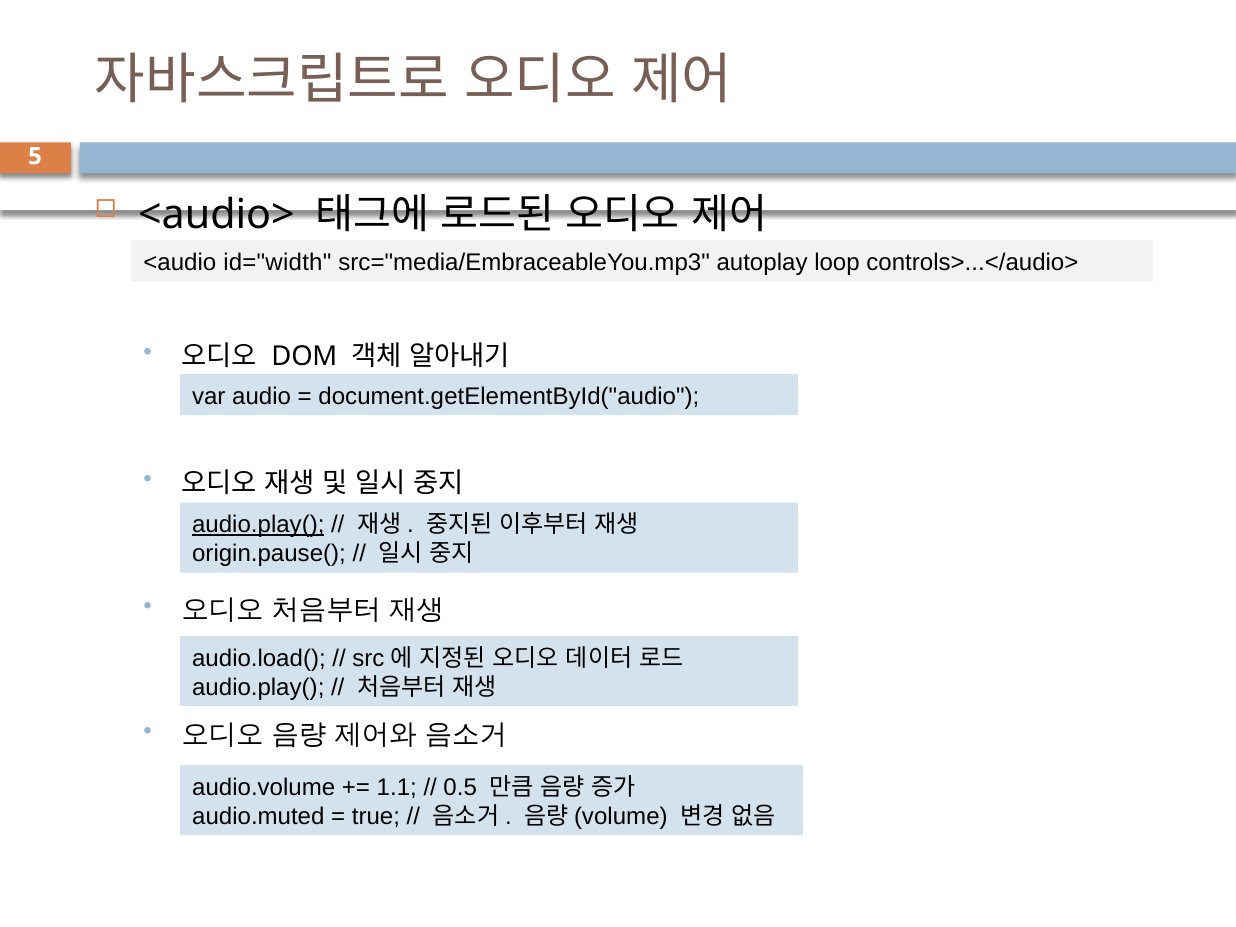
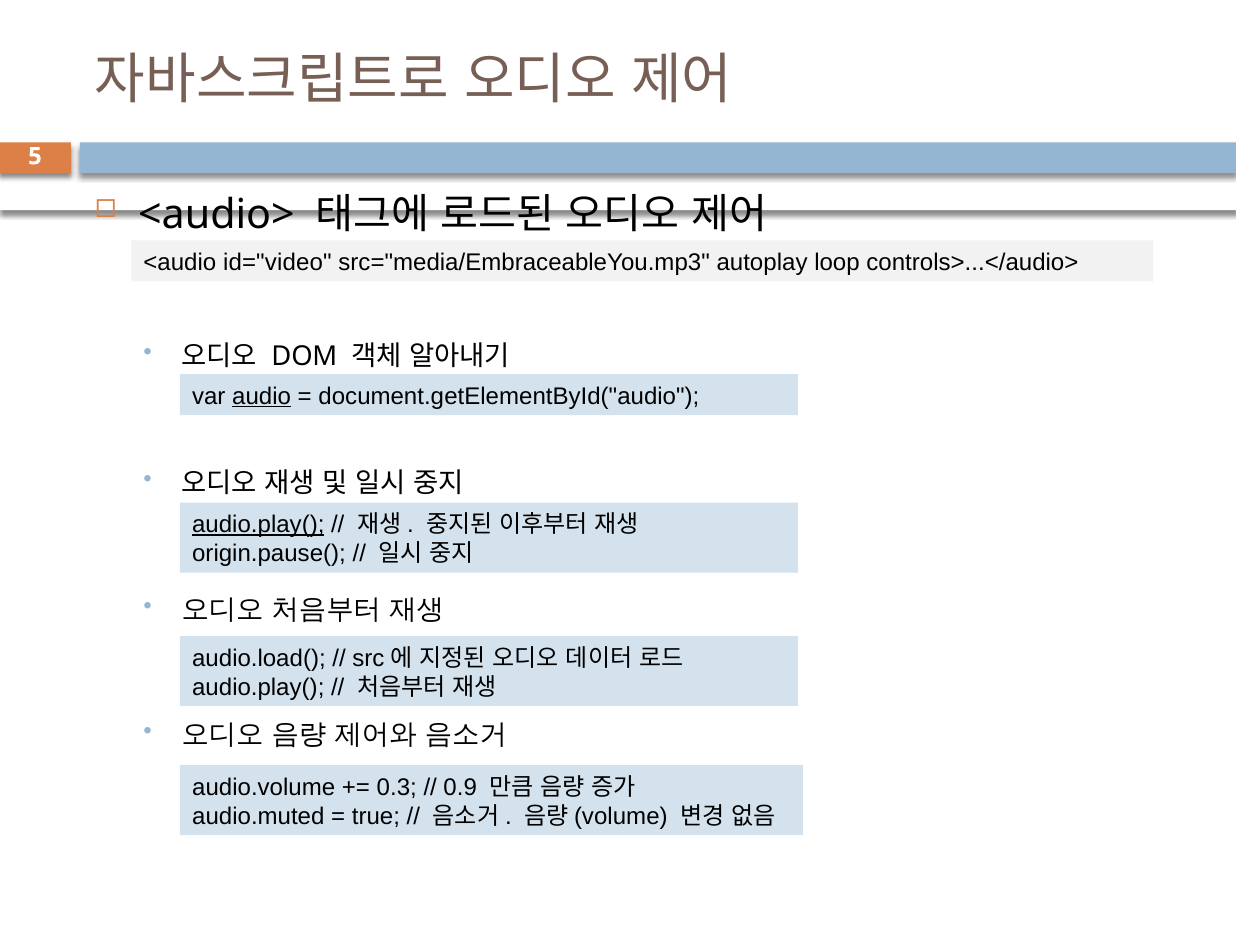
id="width: id="width -> id="video
audio underline: none -> present
1.1: 1.1 -> 0.3
0.5: 0.5 -> 0.9
